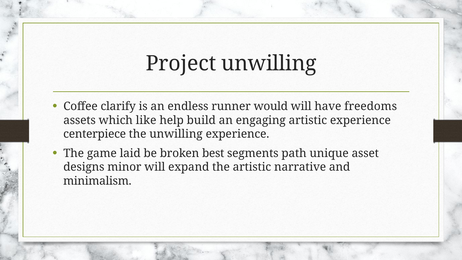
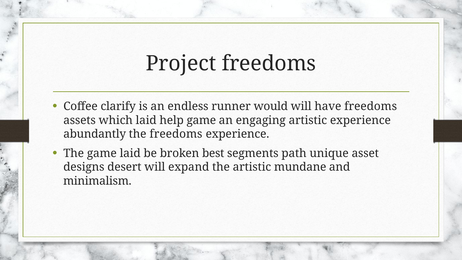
Project unwilling: unwilling -> freedoms
which like: like -> laid
help build: build -> game
centerpiece: centerpiece -> abundantly
the unwilling: unwilling -> freedoms
minor: minor -> desert
narrative: narrative -> mundane
